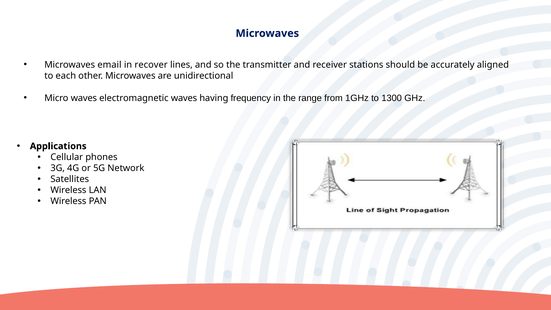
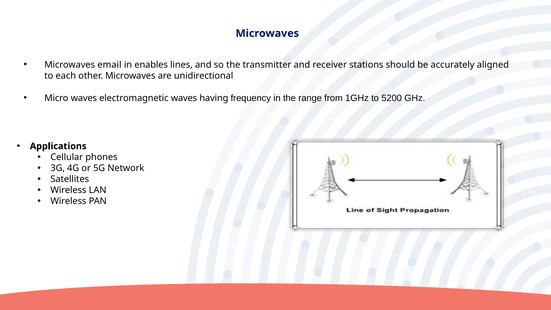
recover: recover -> enables
1300: 1300 -> 5200
